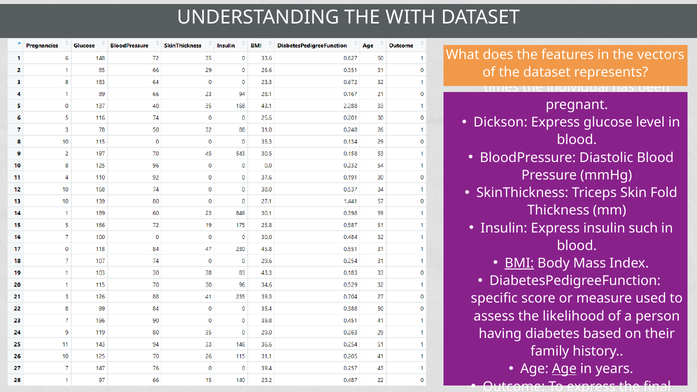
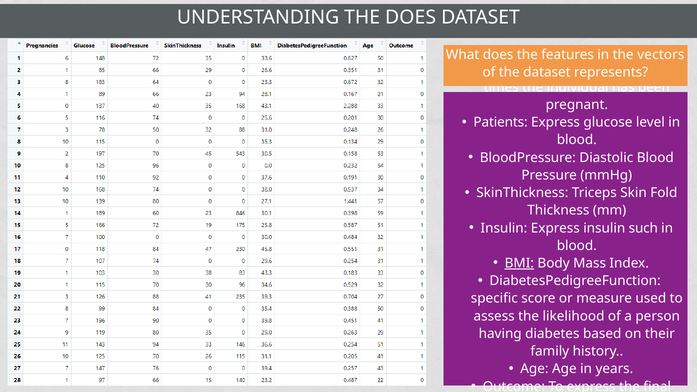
THE WITH: WITH -> DOES
Dickson: Dickson -> Patients
Age at (564, 369) underline: present -> none
